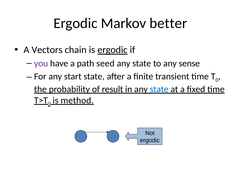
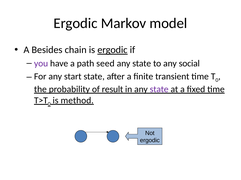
better: better -> model
Vectors: Vectors -> Besides
sense: sense -> social
state at (159, 90) colour: blue -> purple
